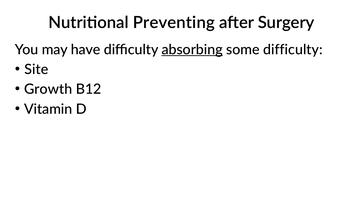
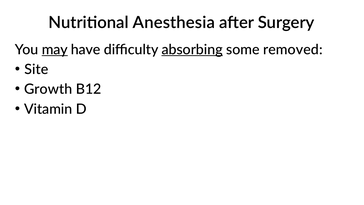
Preventing: Preventing -> Anesthesia
may underline: none -> present
some difficulty: difficulty -> removed
